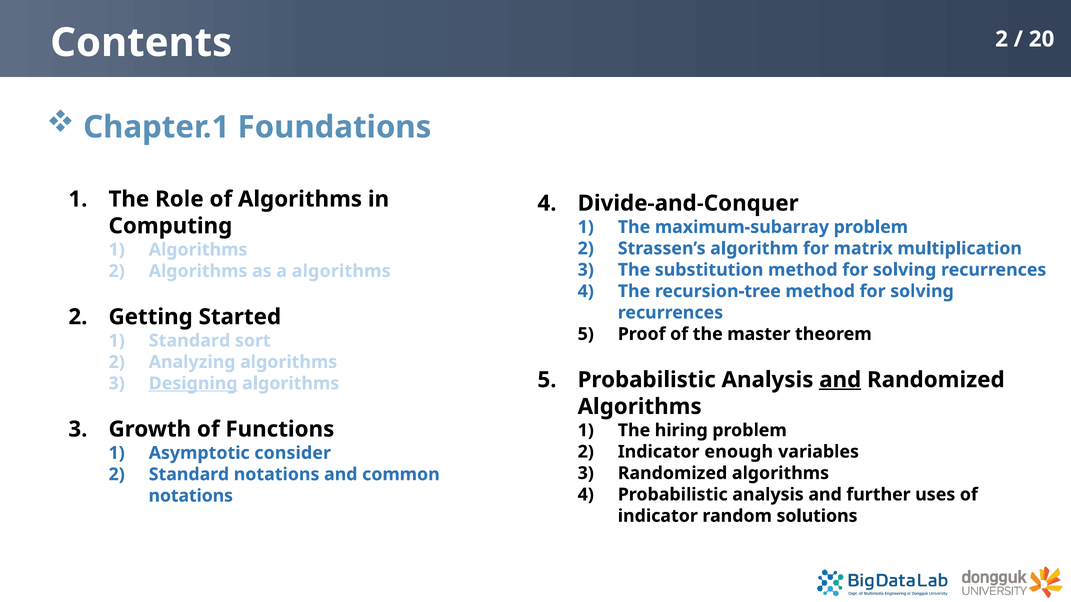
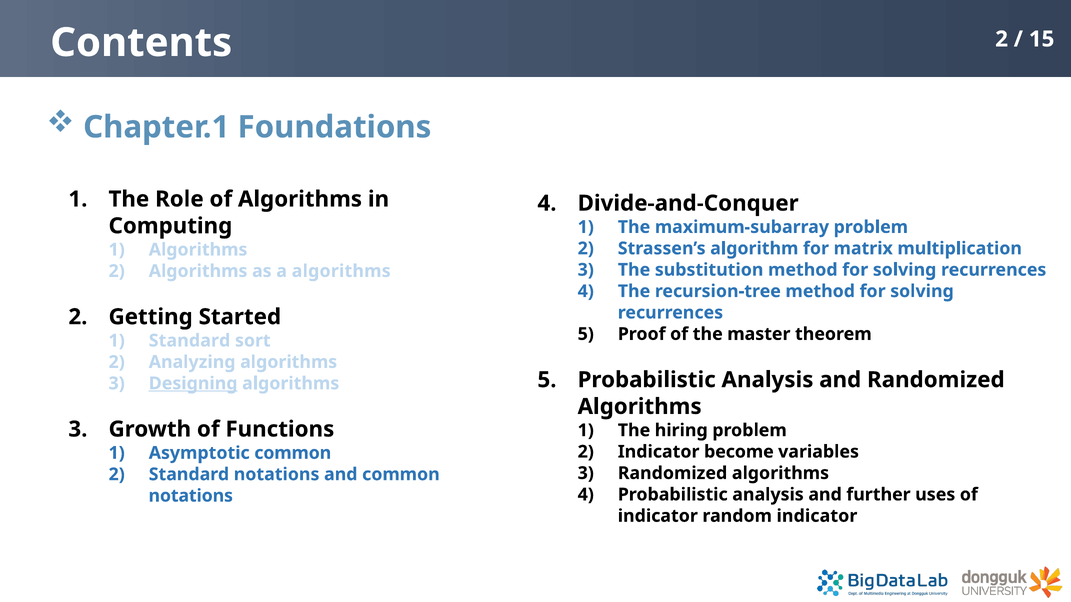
20: 20 -> 15
and at (840, 380) underline: present -> none
enough: enough -> become
Asymptotic consider: consider -> common
random solutions: solutions -> indicator
